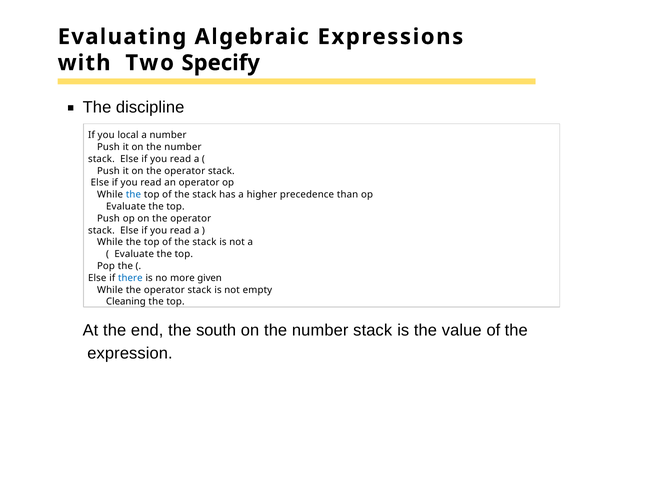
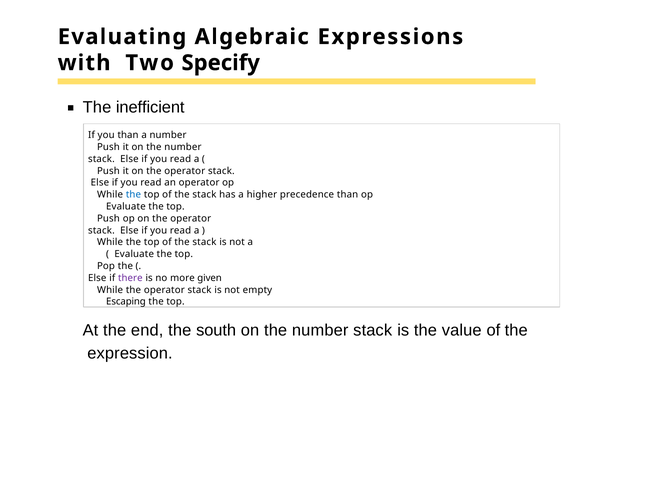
discipline: discipline -> inefficient
you local: local -> than
there colour: blue -> purple
Cleaning: Cleaning -> Escaping
